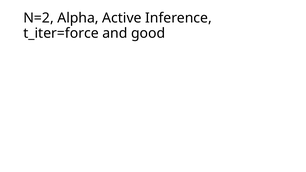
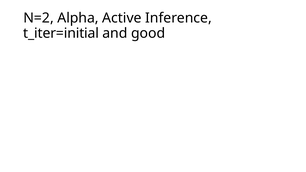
t_iter=force: t_iter=force -> t_iter=initial
